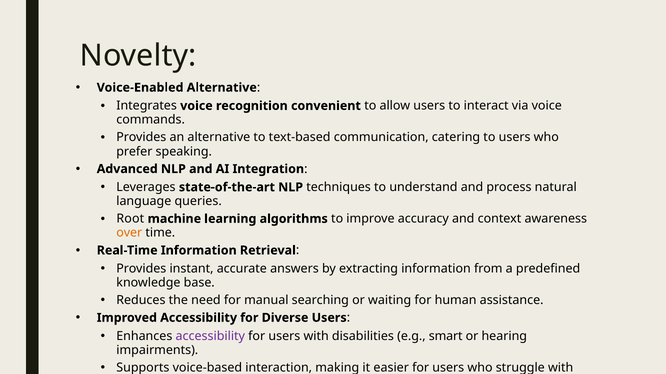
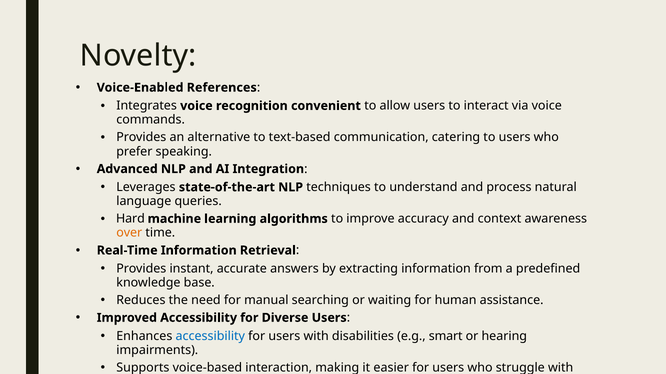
Voice-Enabled Alternative: Alternative -> References
Root: Root -> Hard
accessibility at (210, 336) colour: purple -> blue
